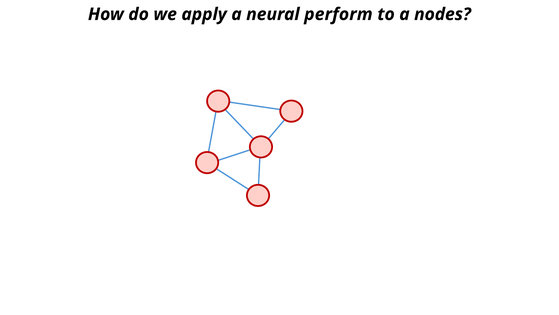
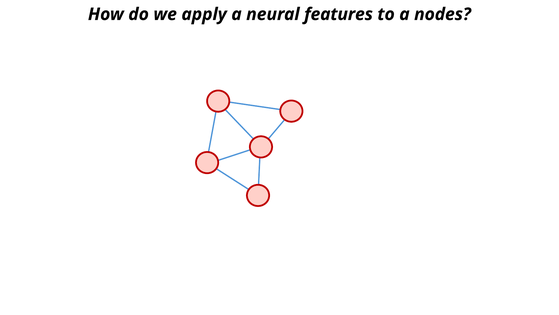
perform: perform -> features
